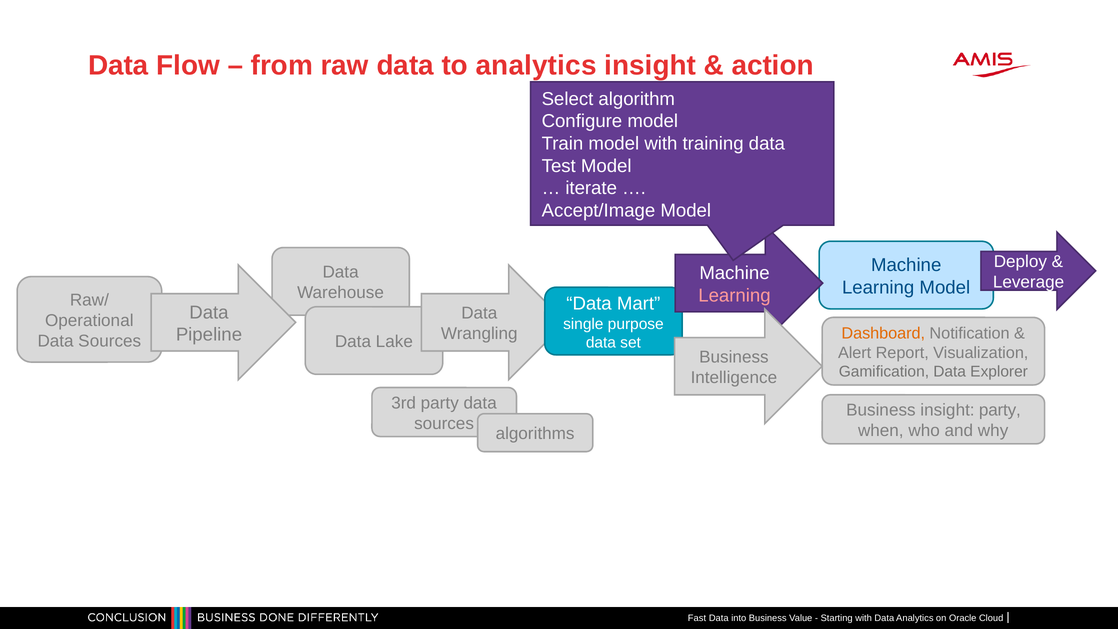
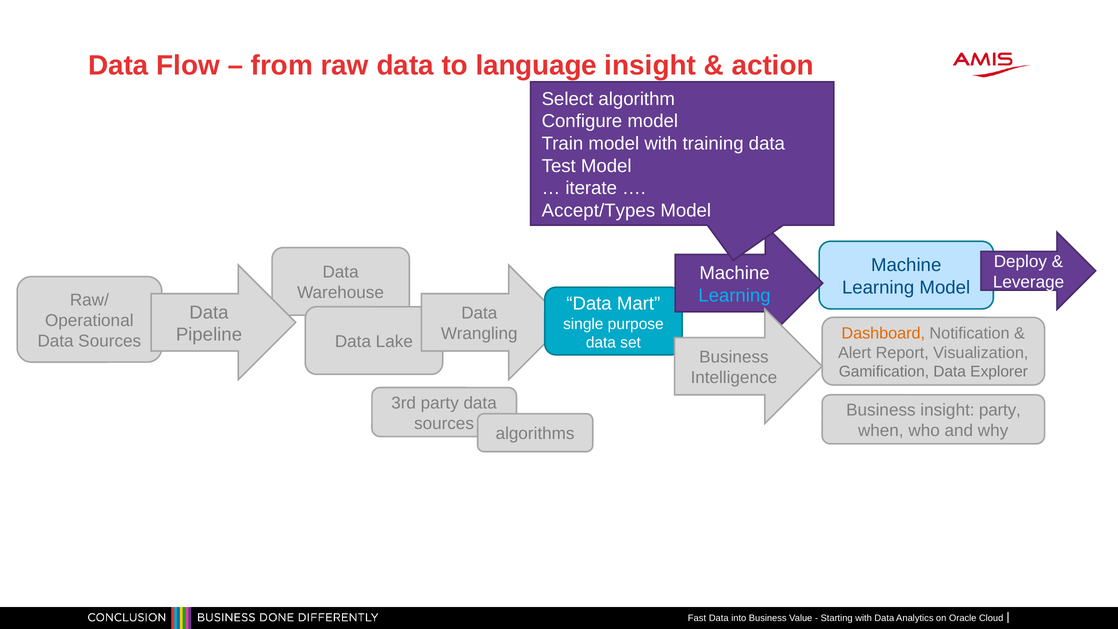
to analytics: analytics -> language
Accept/Image: Accept/Image -> Accept/Types
Learning at (734, 295) colour: pink -> light blue
